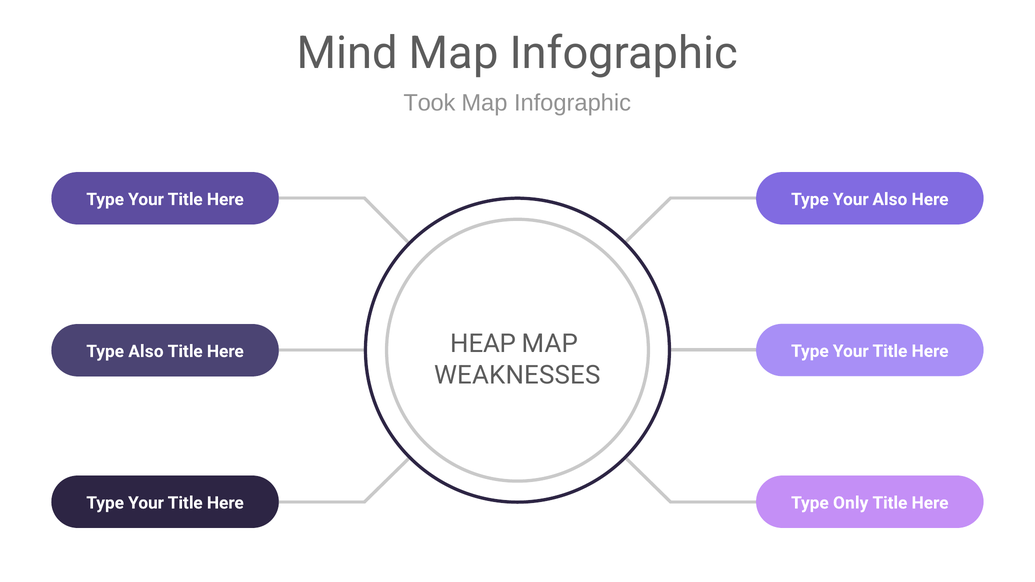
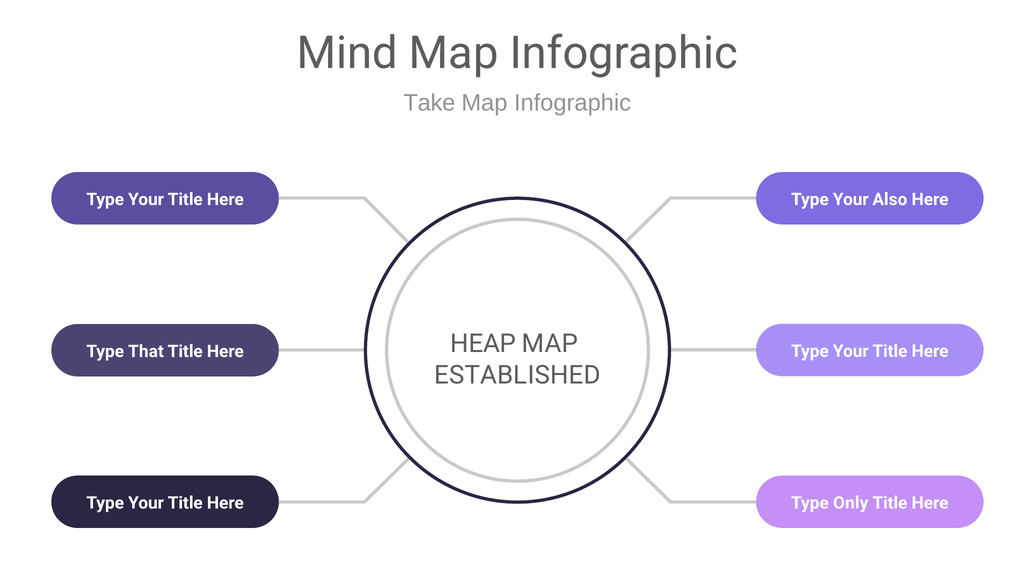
Took: Took -> Take
Type Also: Also -> That
WEAKNESSES: WEAKNESSES -> ESTABLISHED
